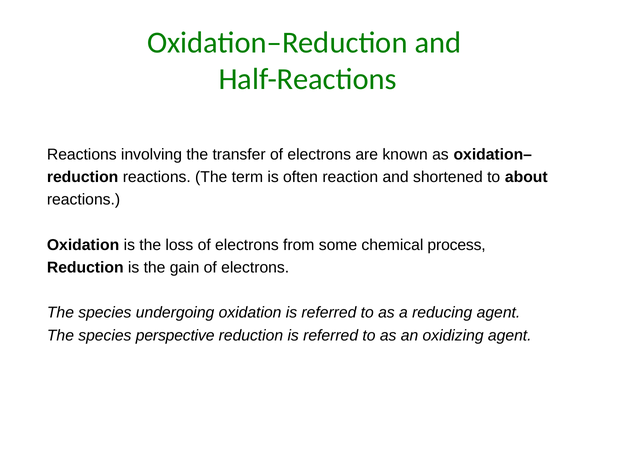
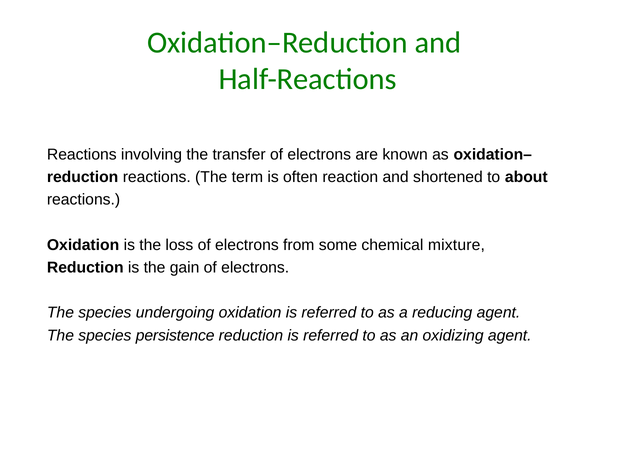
process: process -> mixture
perspective: perspective -> persistence
